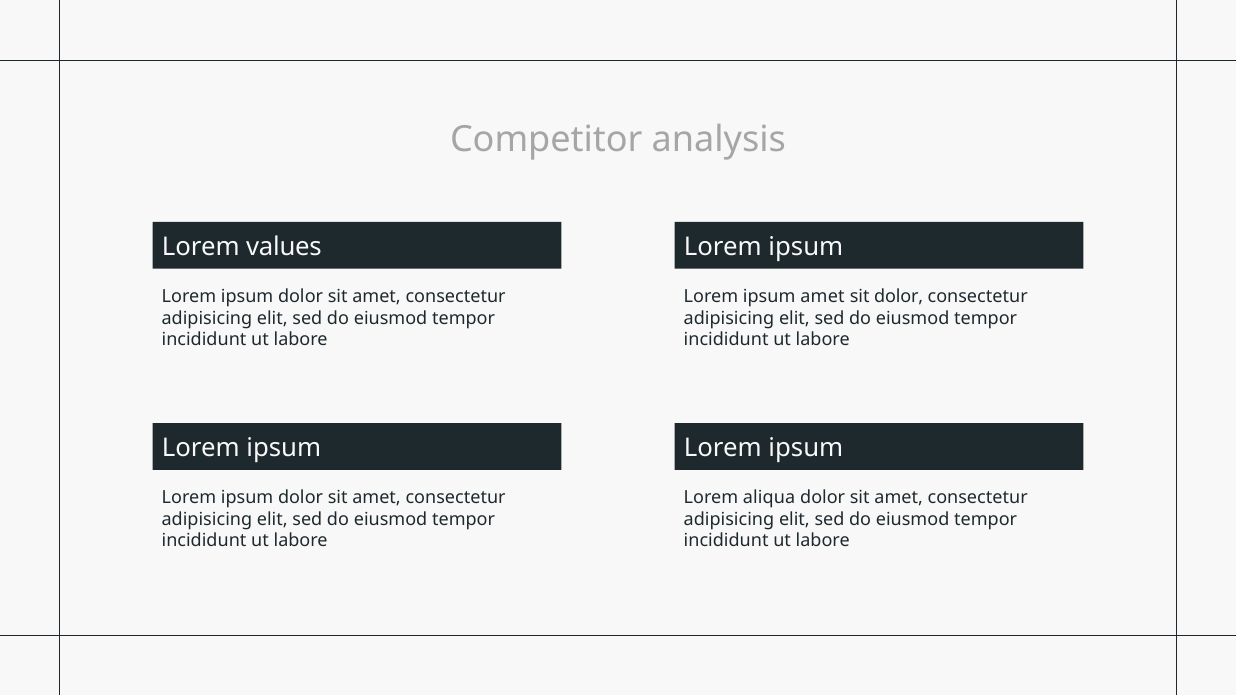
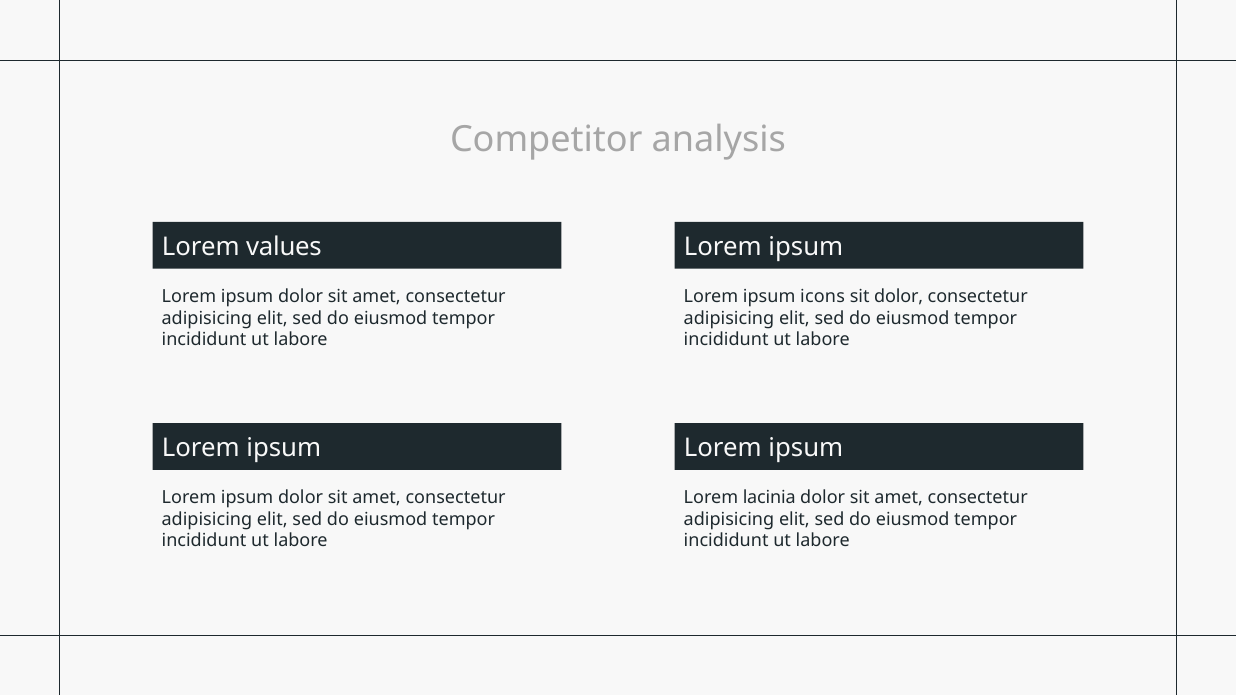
ipsum amet: amet -> icons
aliqua: aliqua -> lacinia
